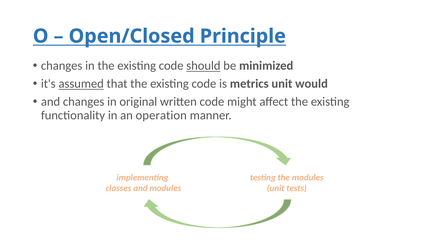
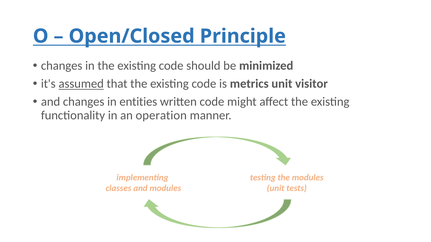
should underline: present -> none
would: would -> visitor
original: original -> entities
